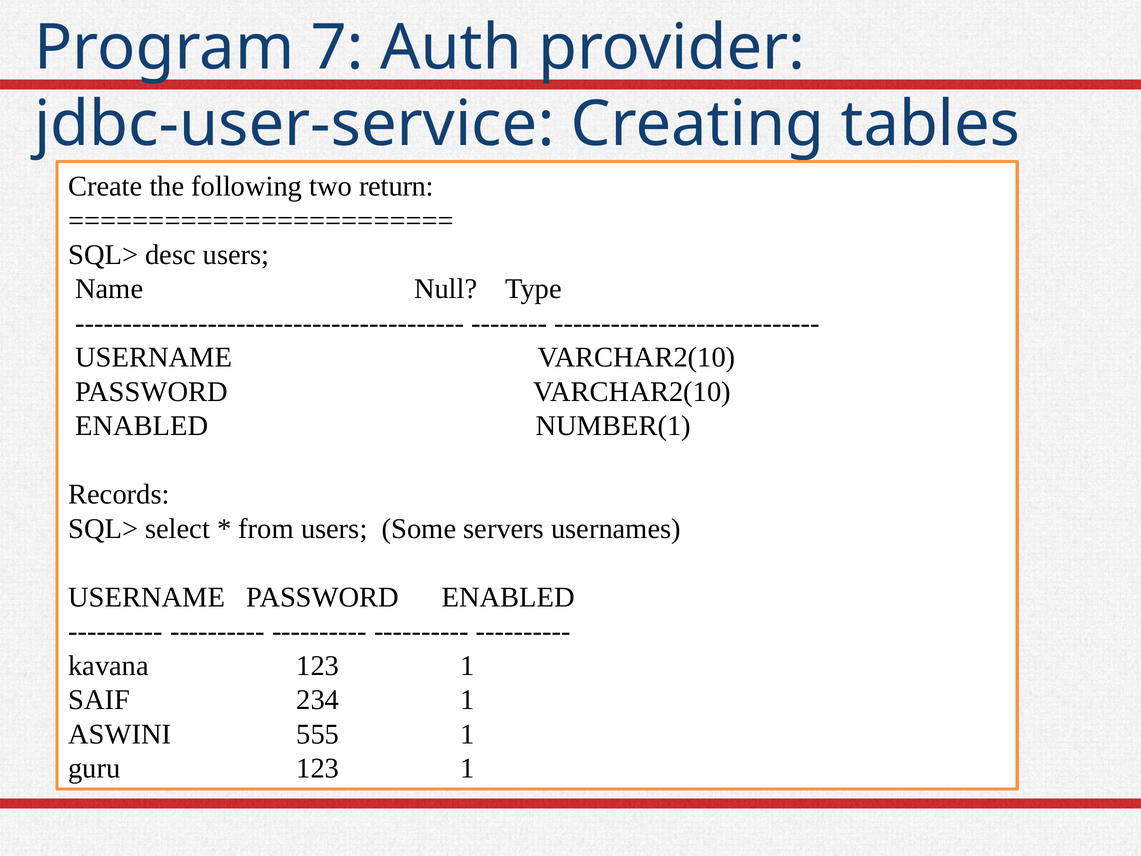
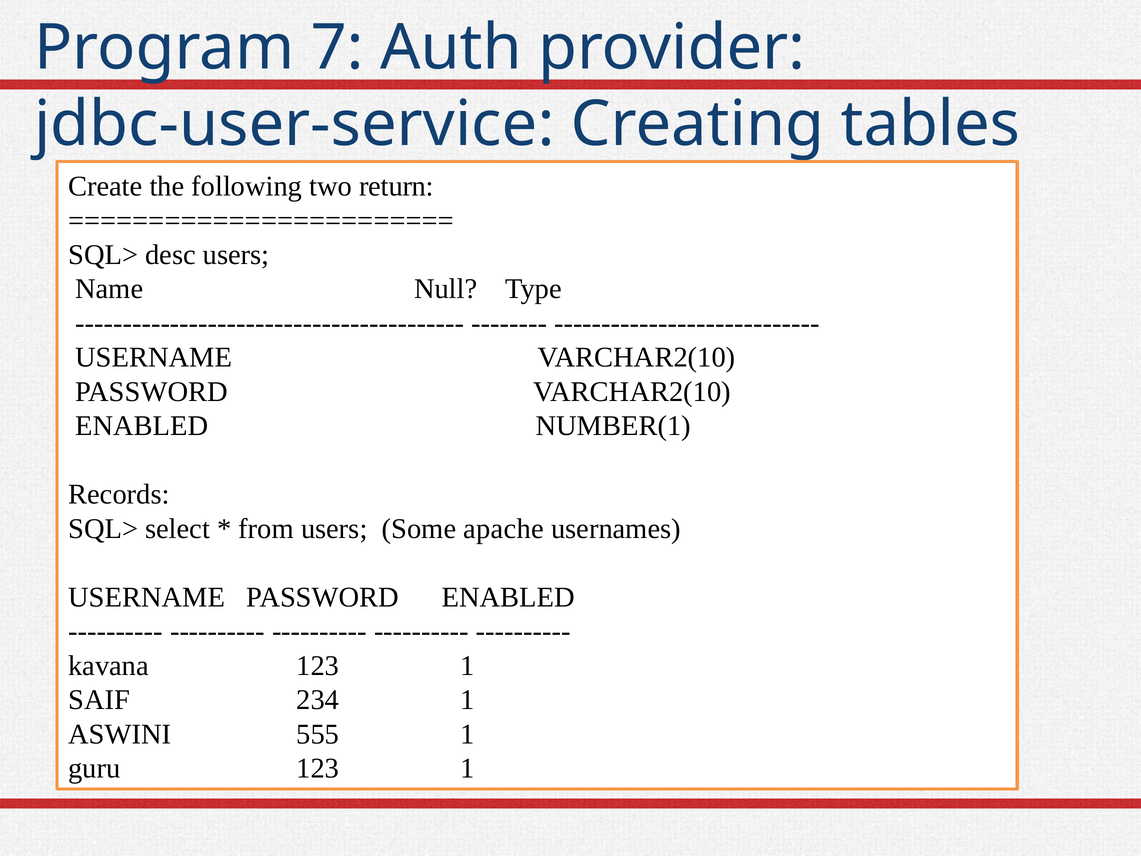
servers: servers -> apache
